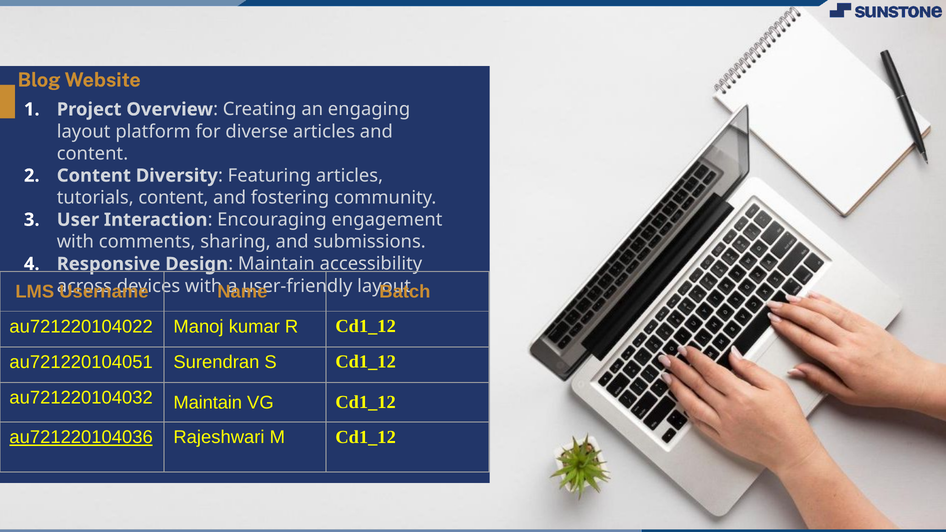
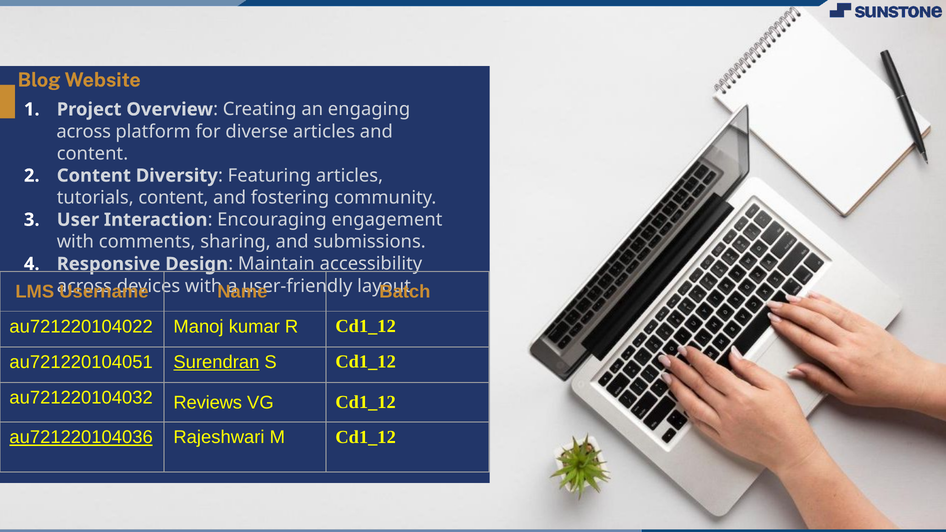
layout at (84, 131): layout -> across
Surendran underline: none -> present
au721220104032 Maintain: Maintain -> Reviews
